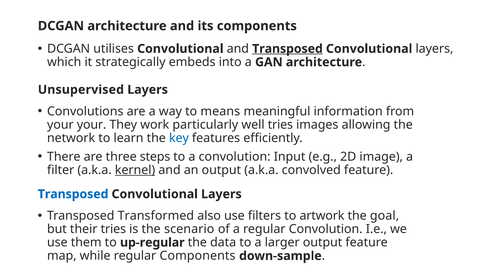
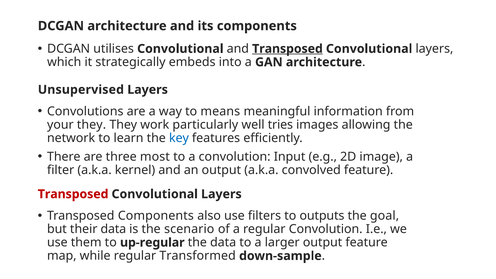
your your: your -> they
steps: steps -> most
kernel underline: present -> none
Transposed at (73, 194) colour: blue -> red
Transposed Transformed: Transformed -> Components
artwork: artwork -> outputs
their tries: tries -> data
regular Components: Components -> Transformed
